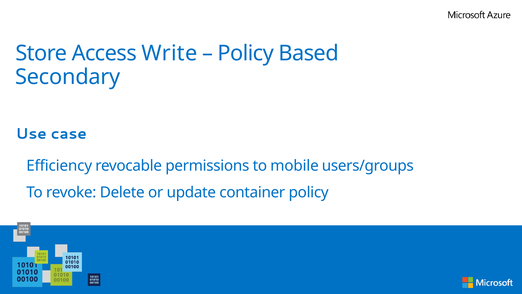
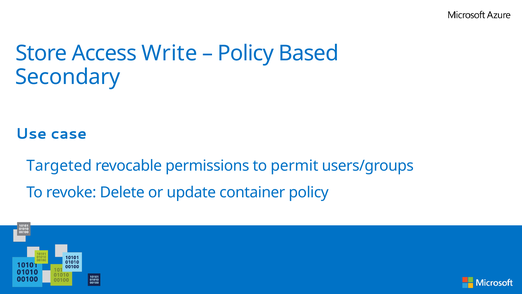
Efficiency: Efficiency -> Targeted
mobile: mobile -> permit
